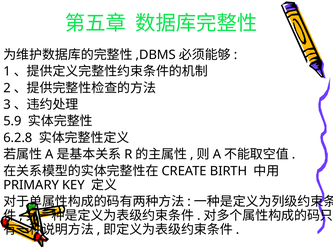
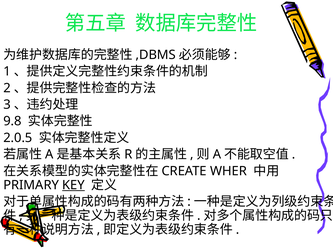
5.9: 5.9 -> 9.8
6.2.8: 6.2.8 -> 2.0.5
BIRTH: BIRTH -> WHER
KEY underline: none -> present
